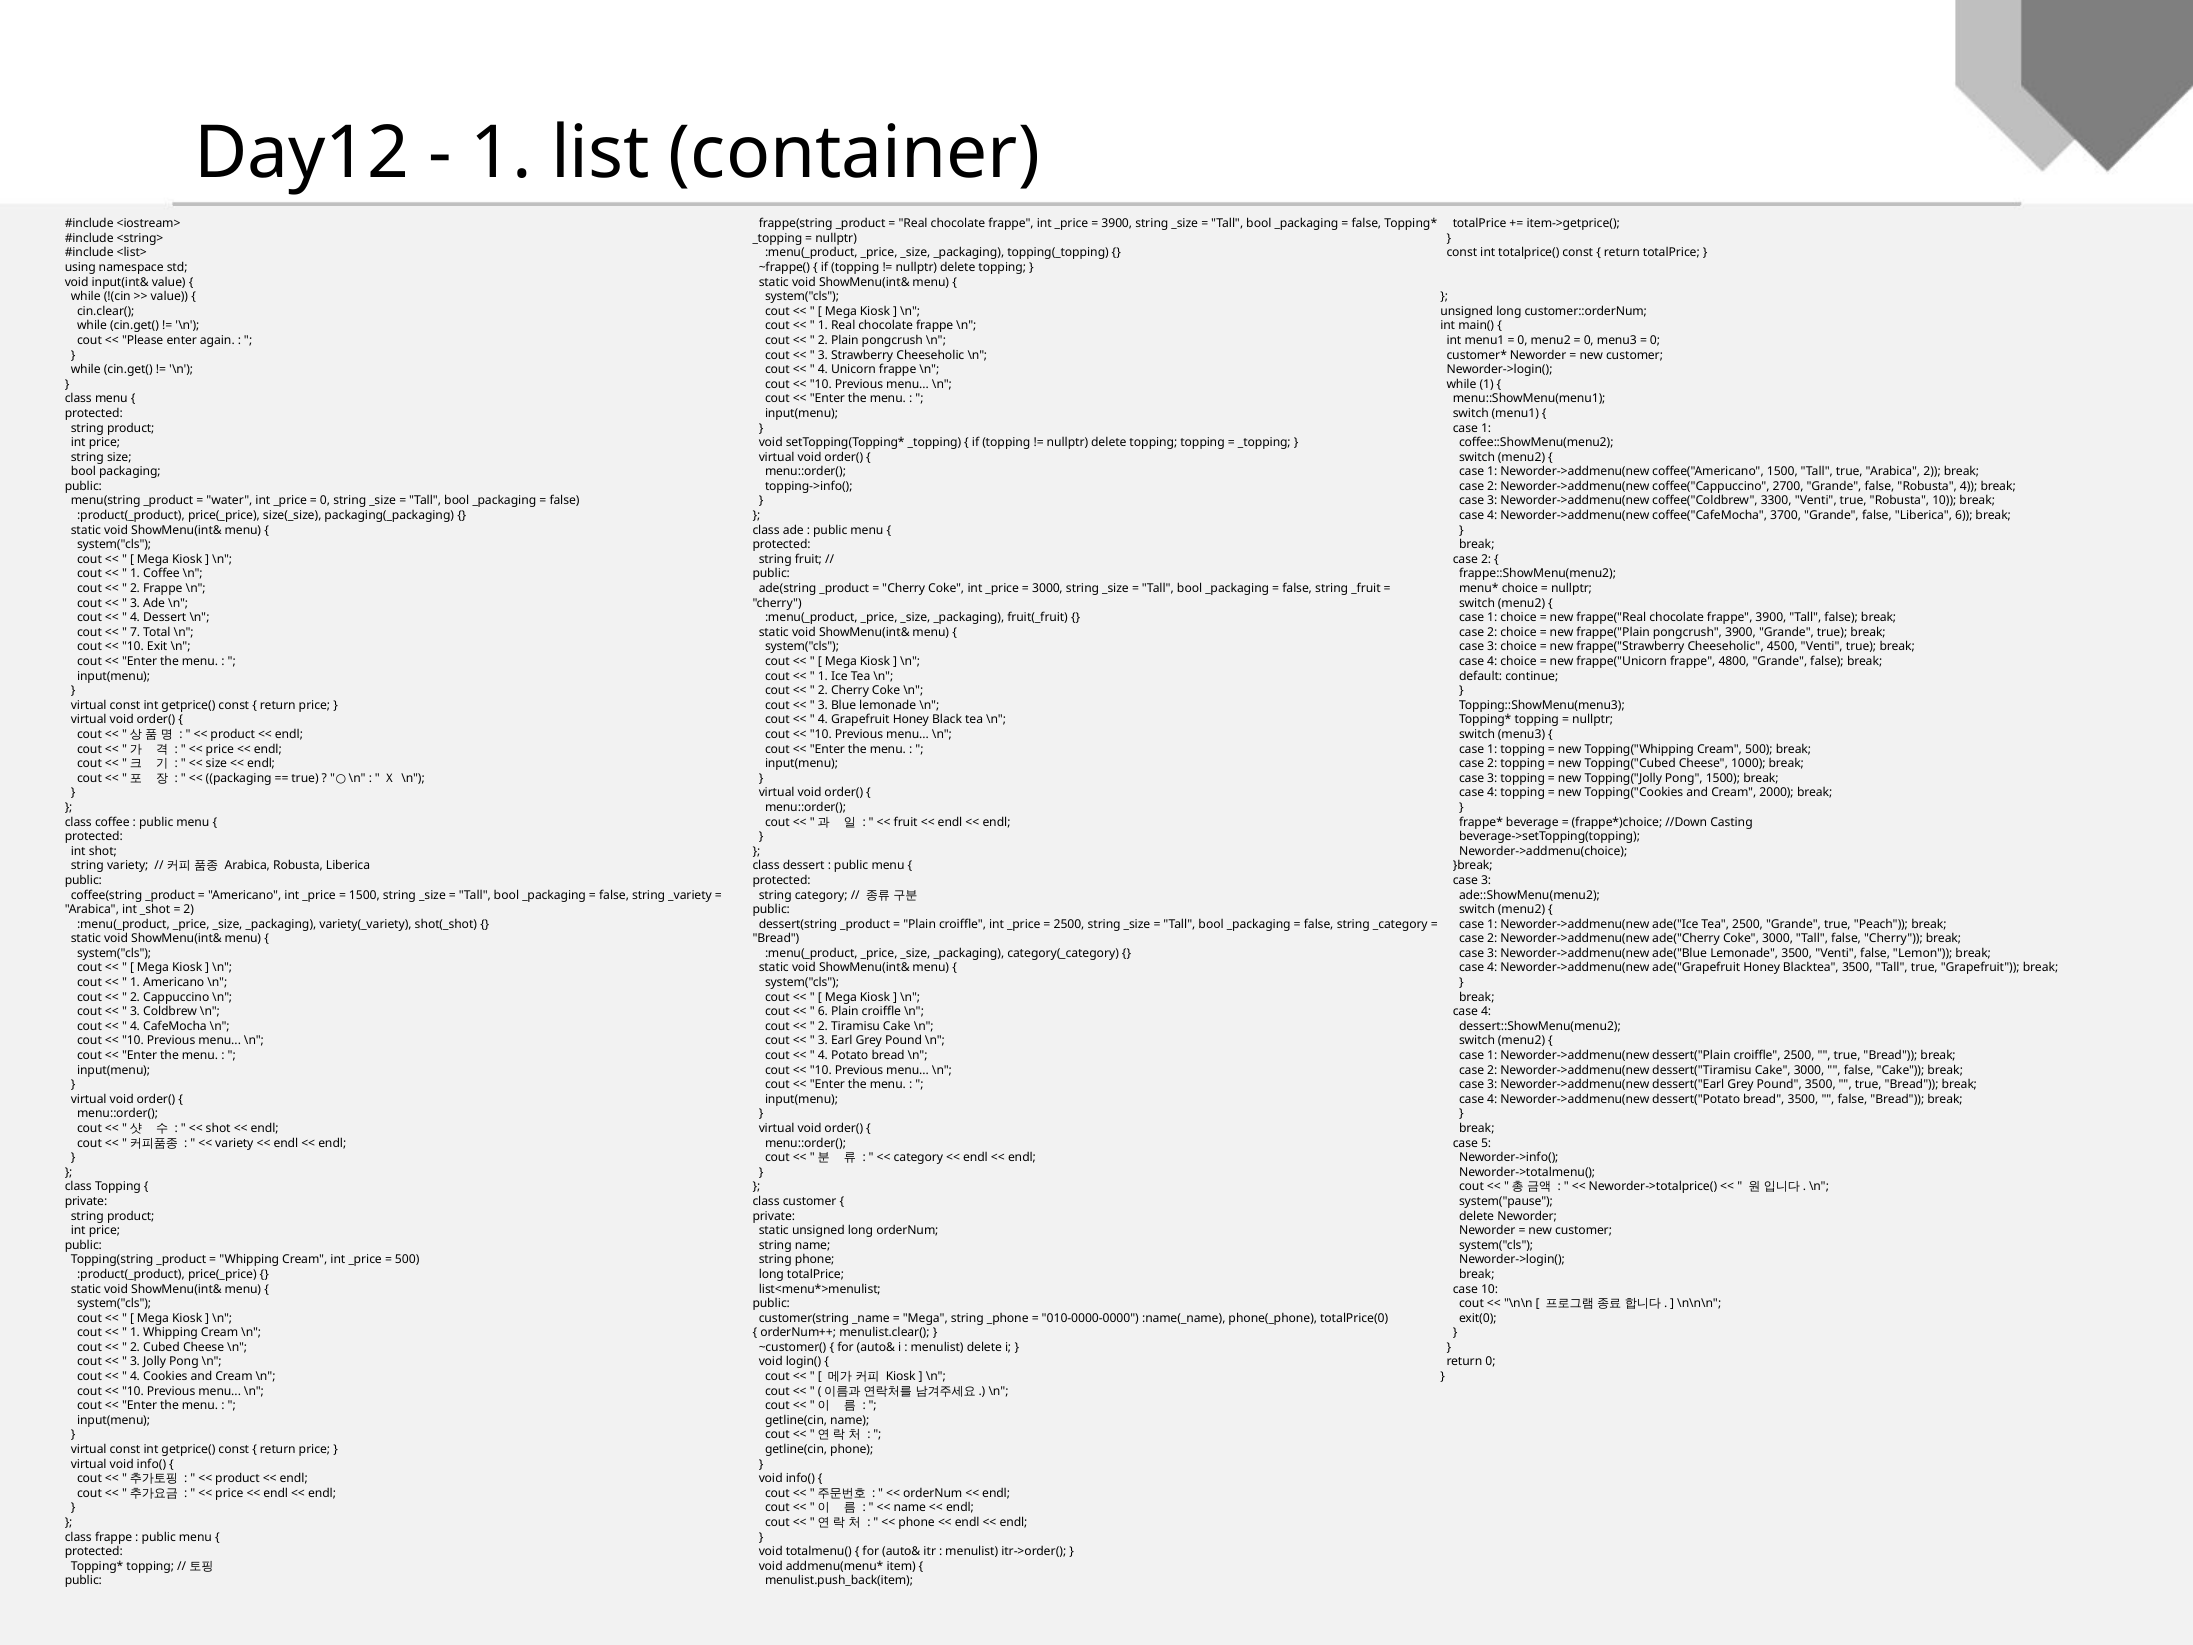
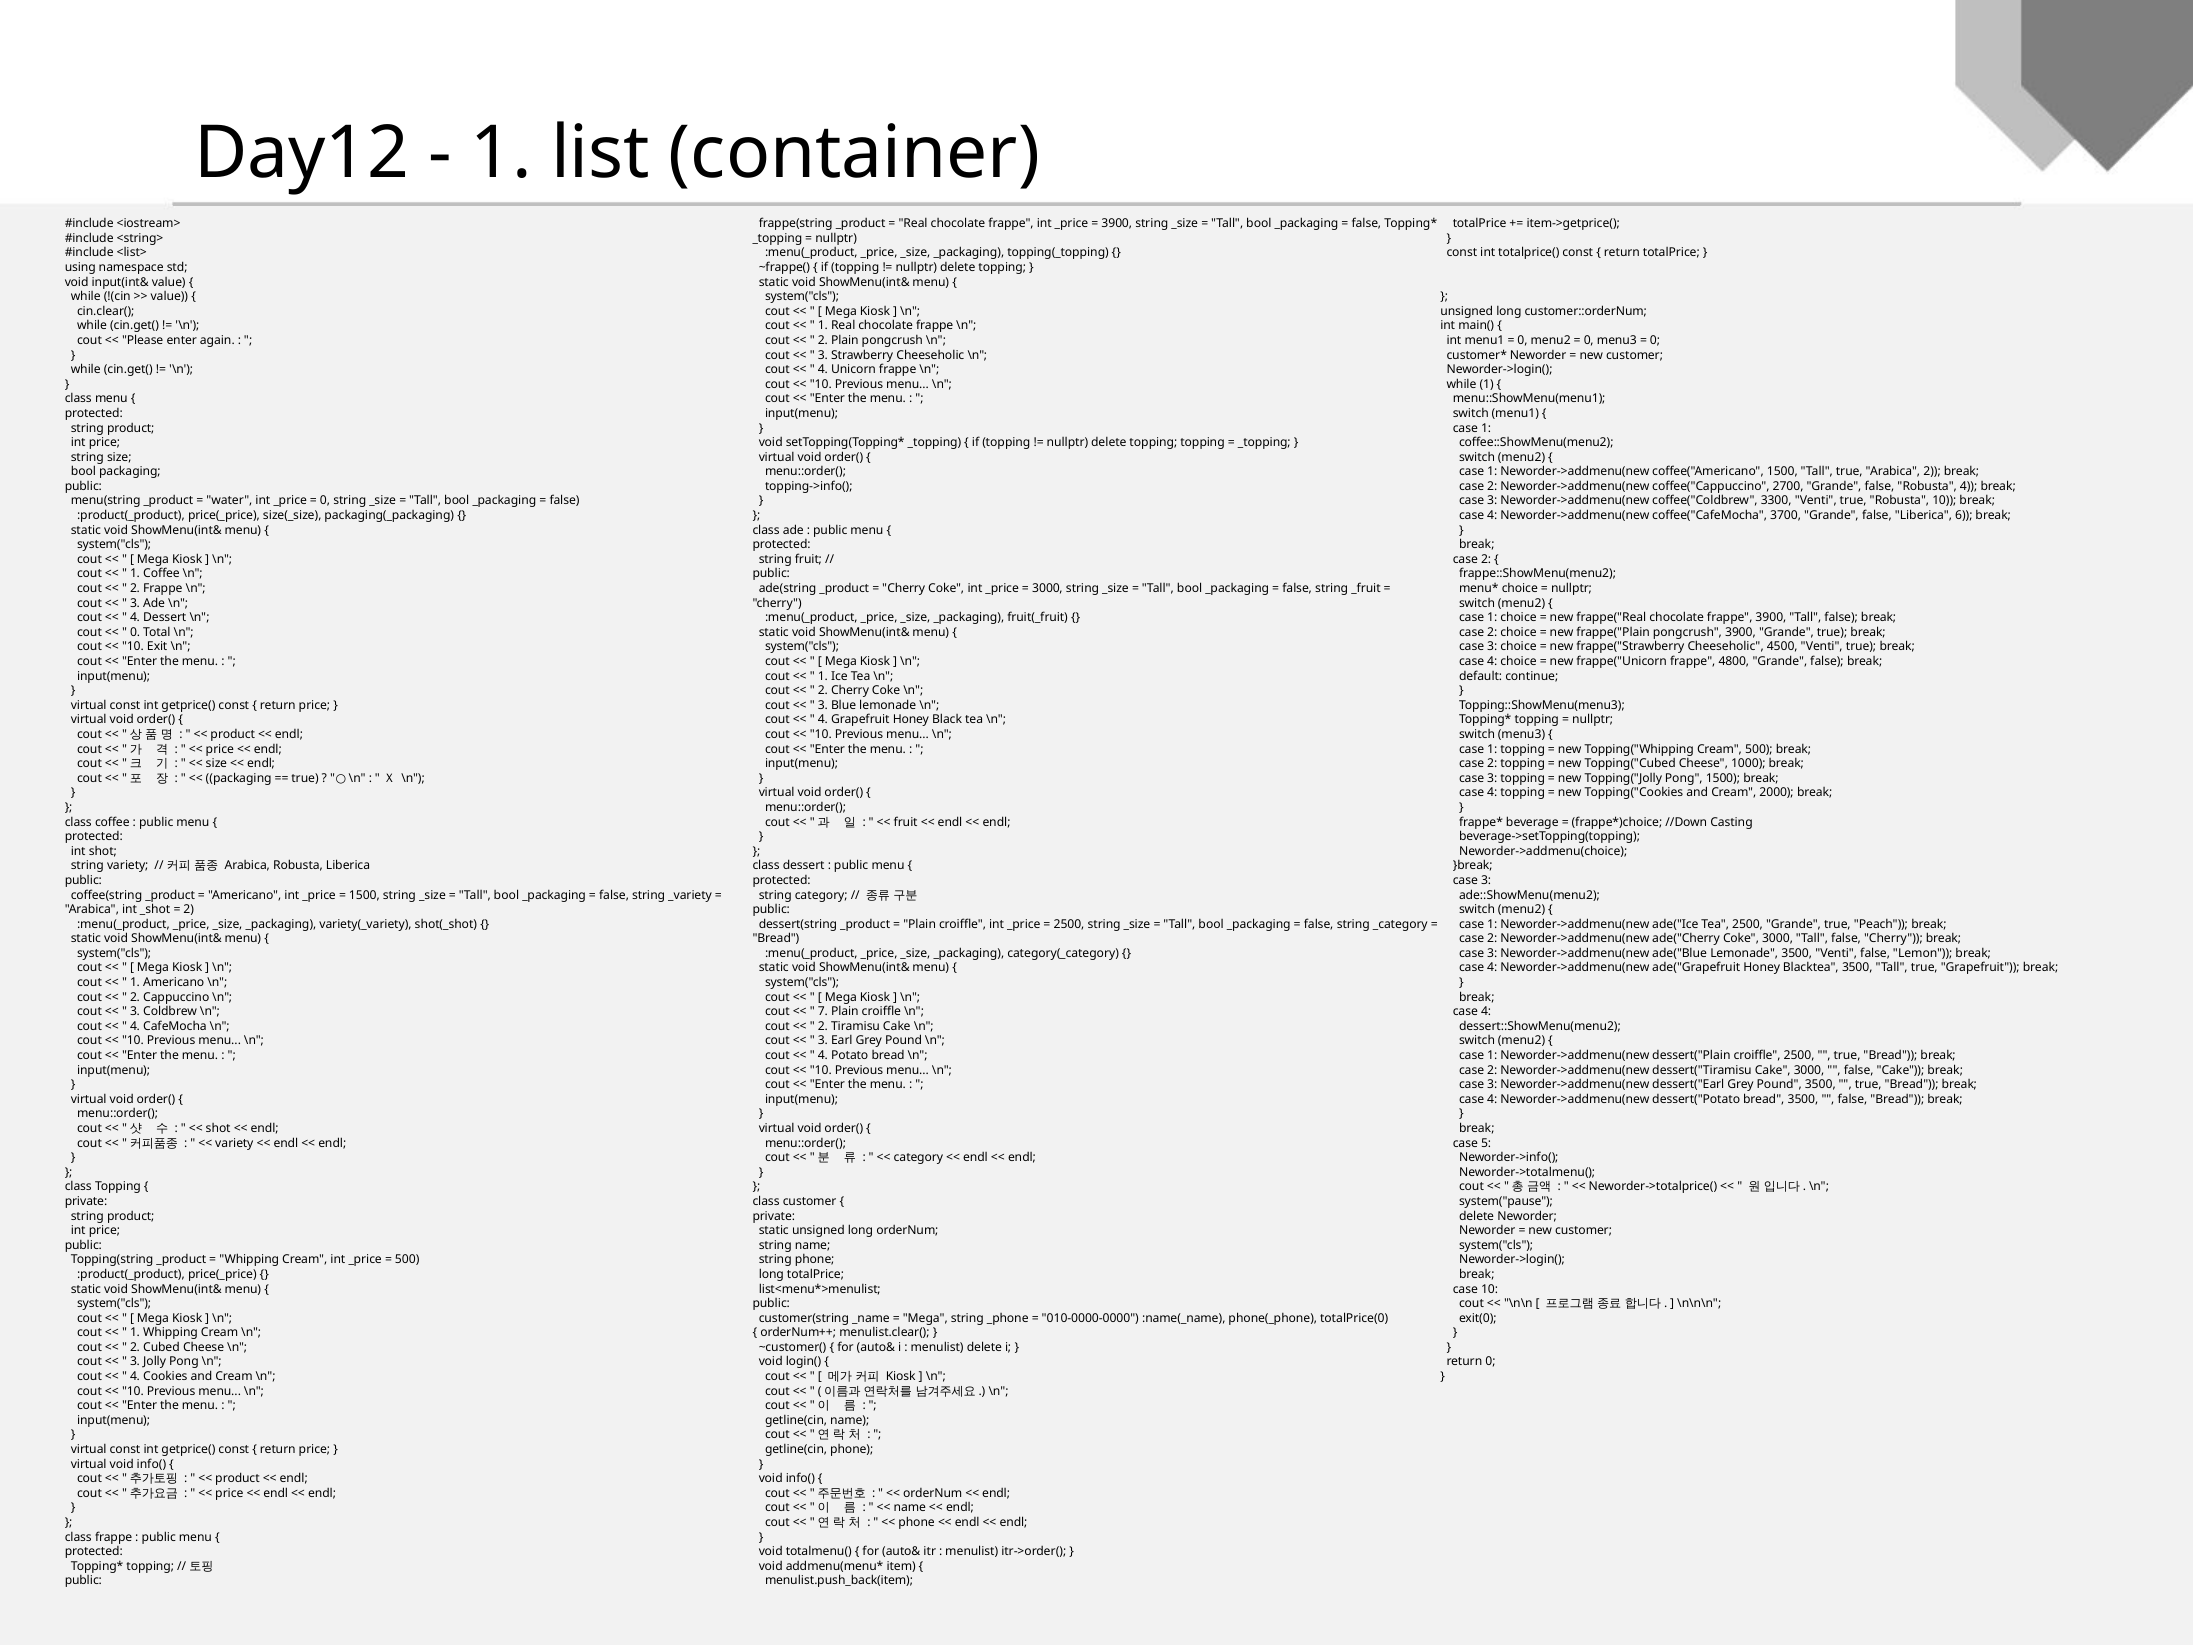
7 at (135, 632): 7 -> 0
6 at (823, 1012): 6 -> 7
